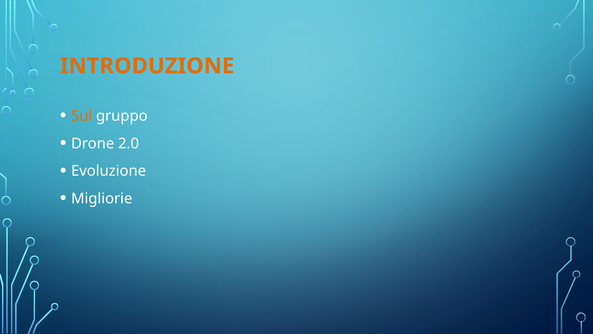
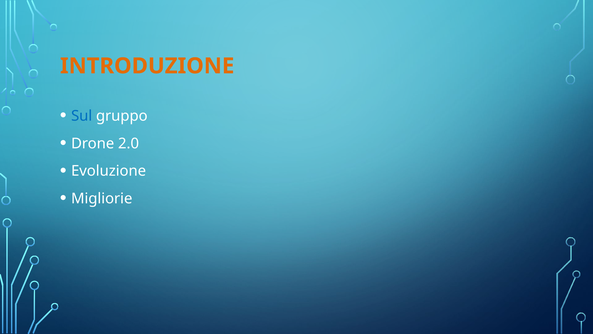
Sul colour: orange -> blue
